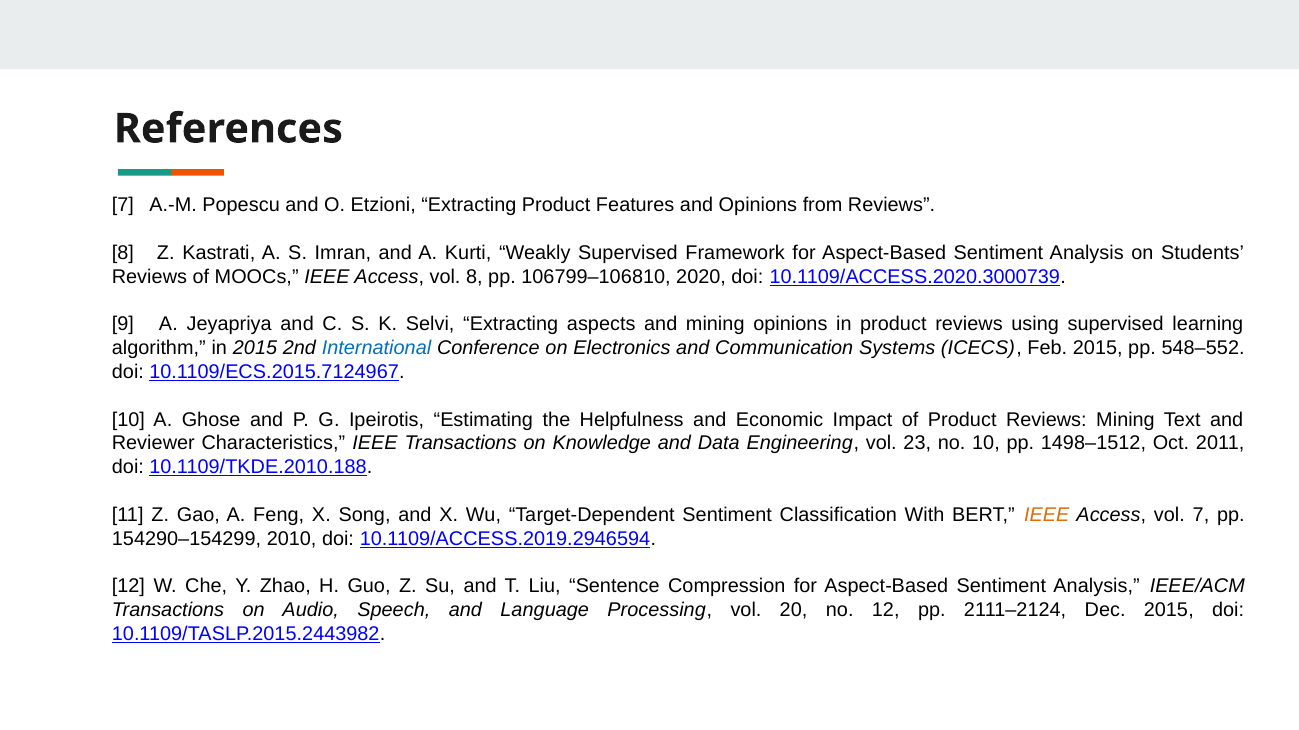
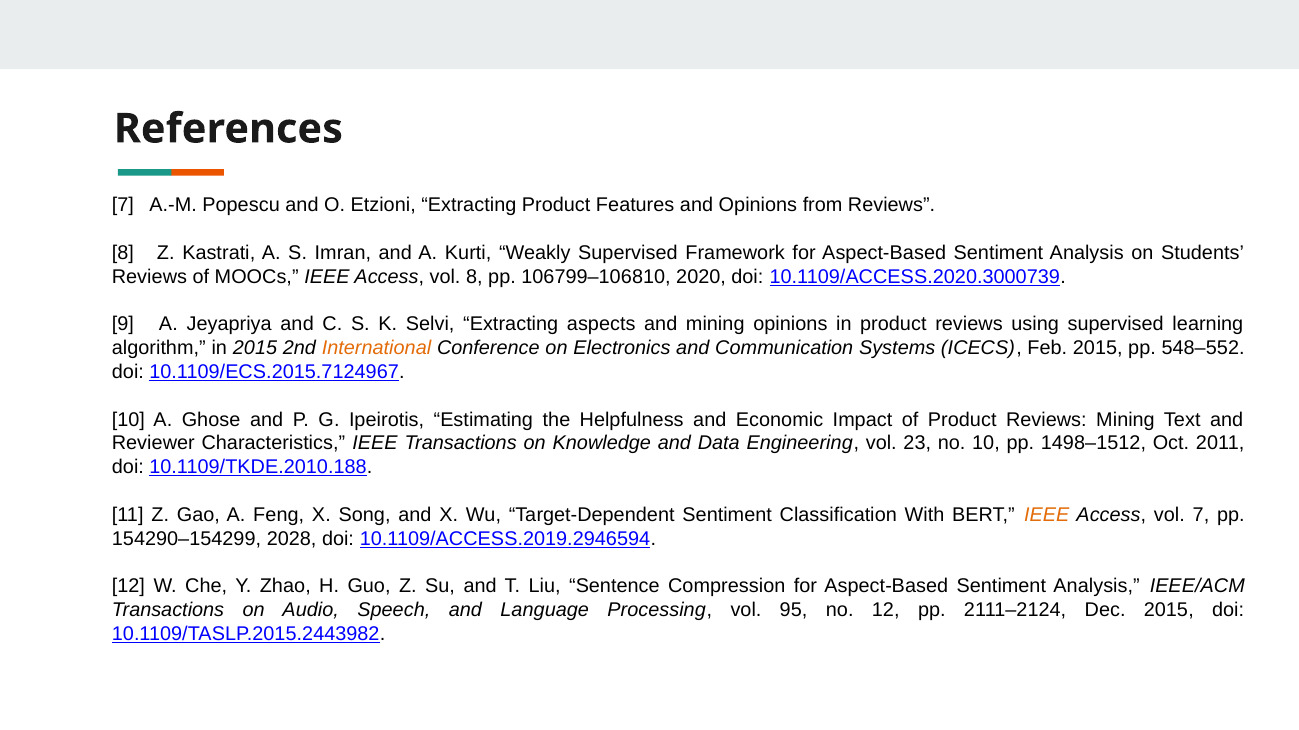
International colour: blue -> orange
2010: 2010 -> 2028
20: 20 -> 95
